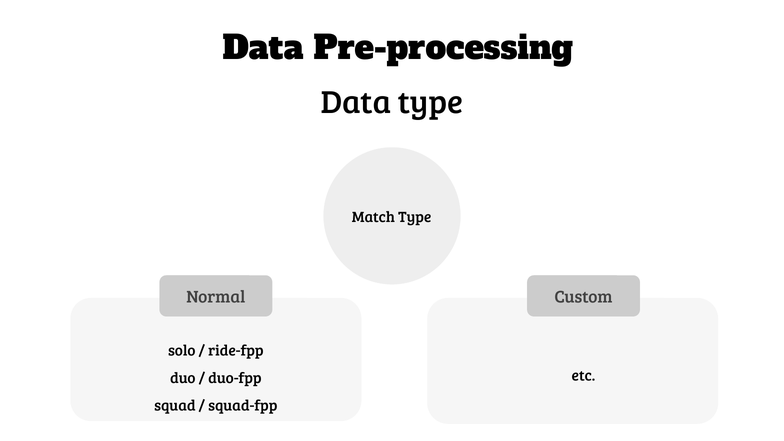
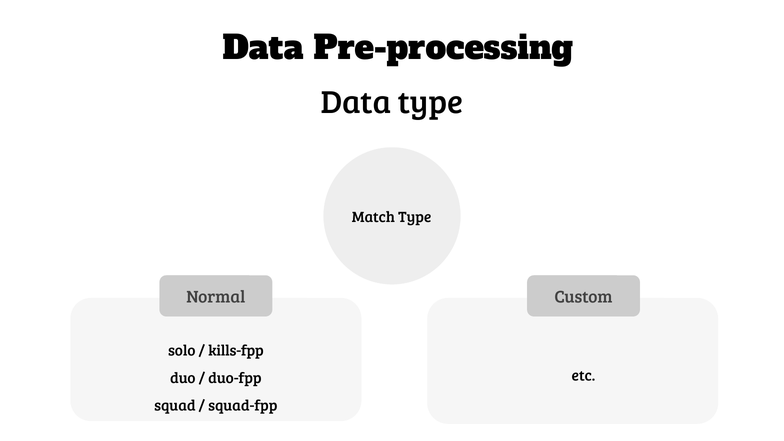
ride-fpp: ride-fpp -> kills-fpp
